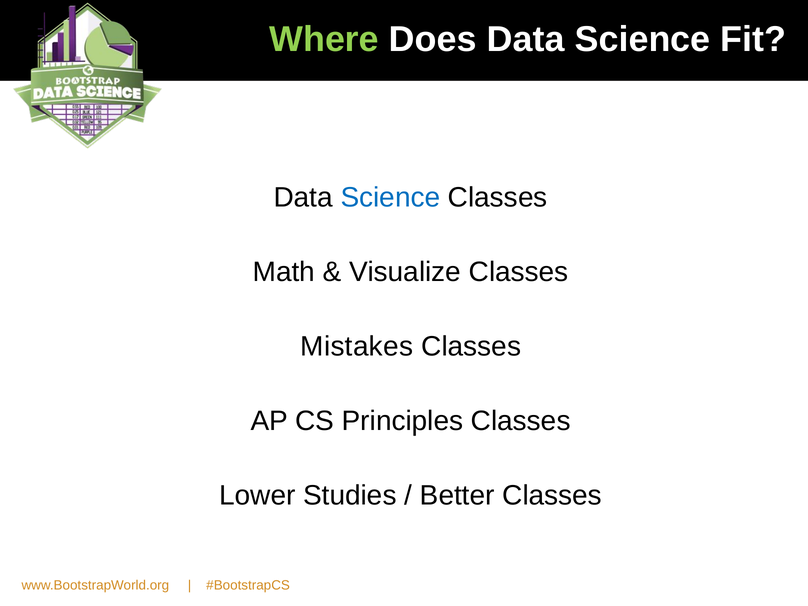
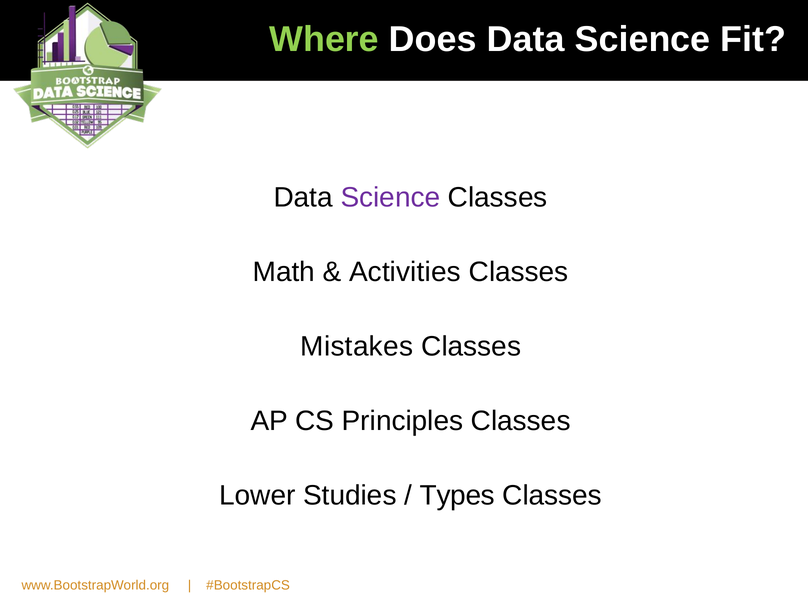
Science at (390, 197) colour: blue -> purple
Visualize: Visualize -> Activities
Better: Better -> Types
